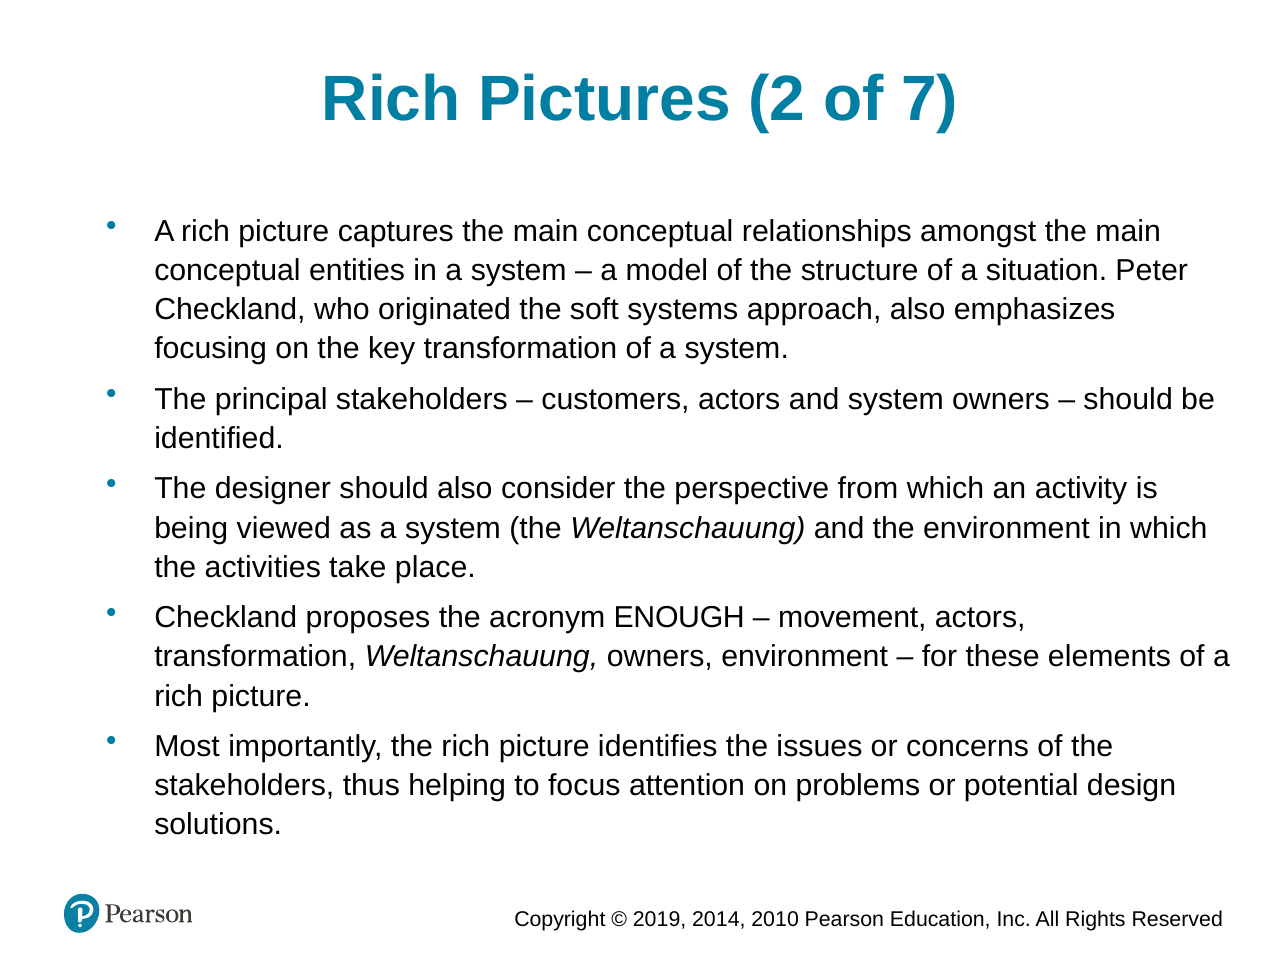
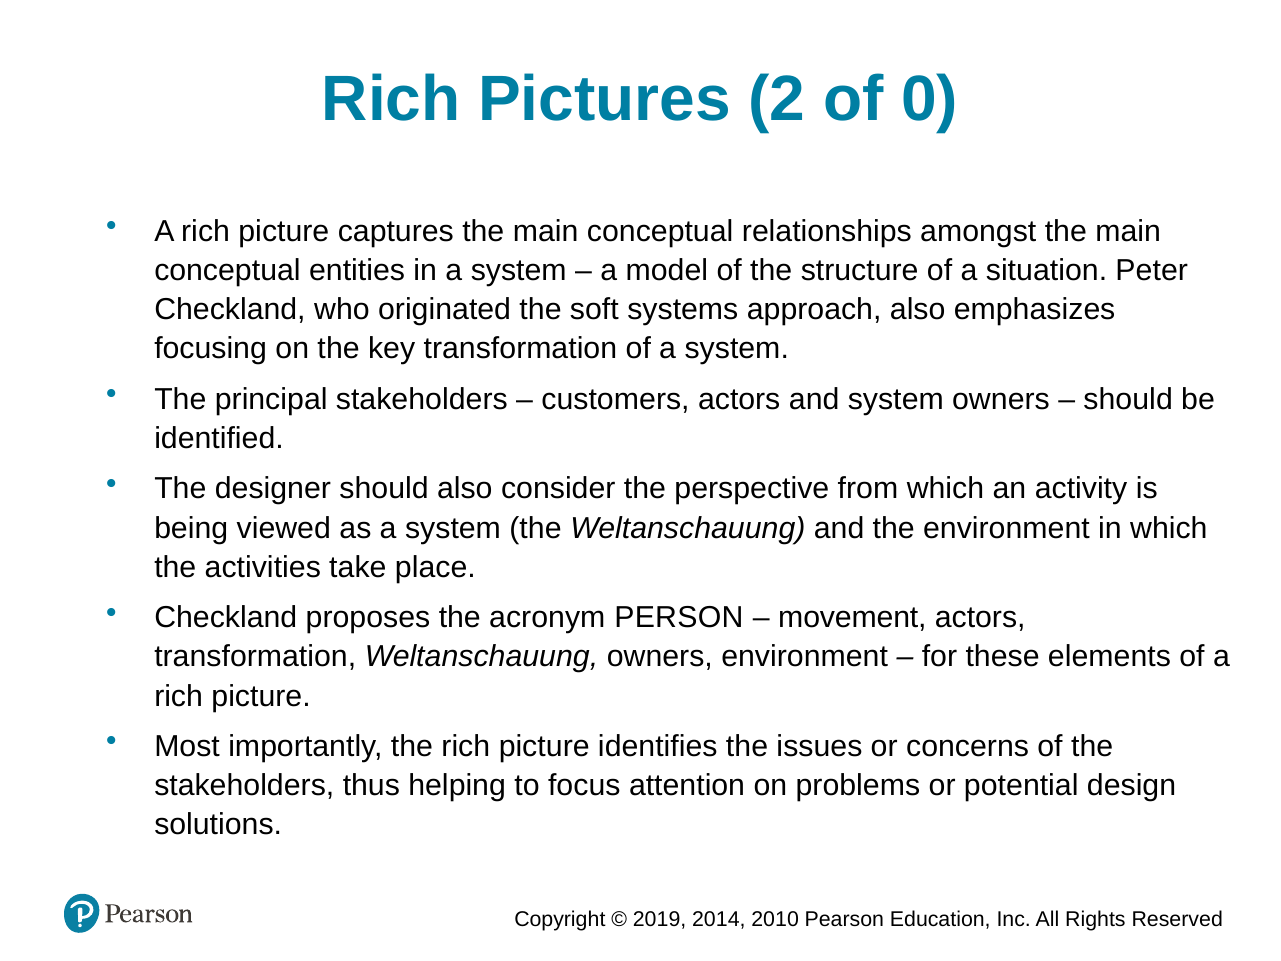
7: 7 -> 0
ENOUGH: ENOUGH -> PERSON
